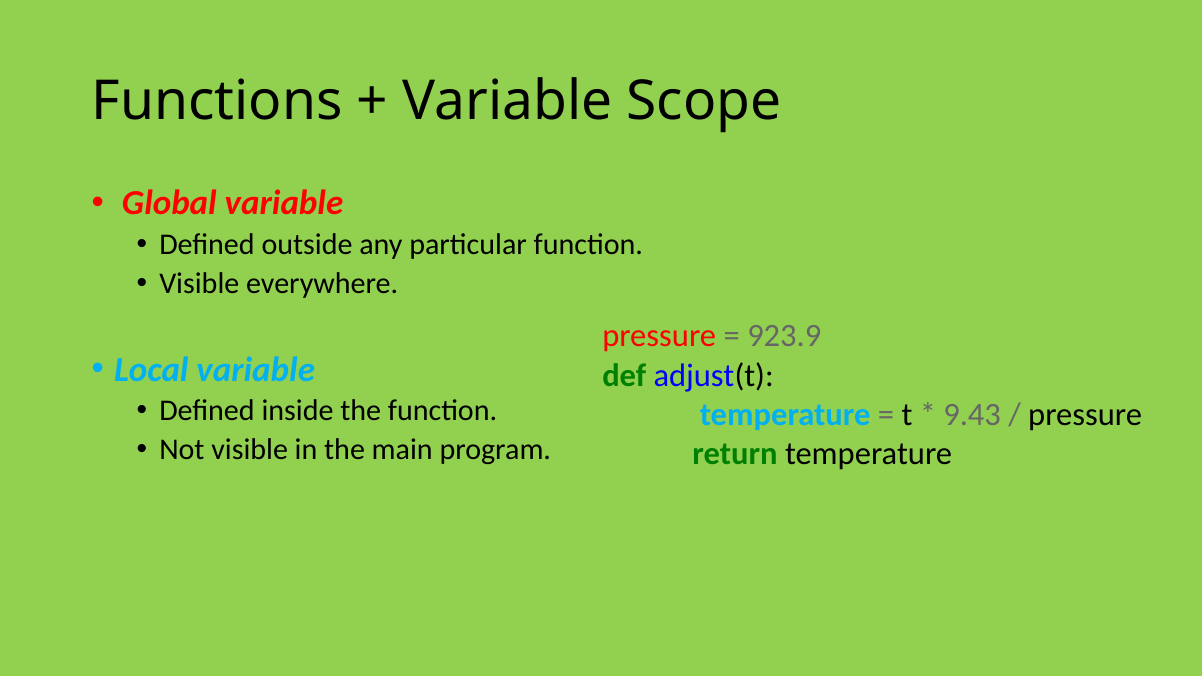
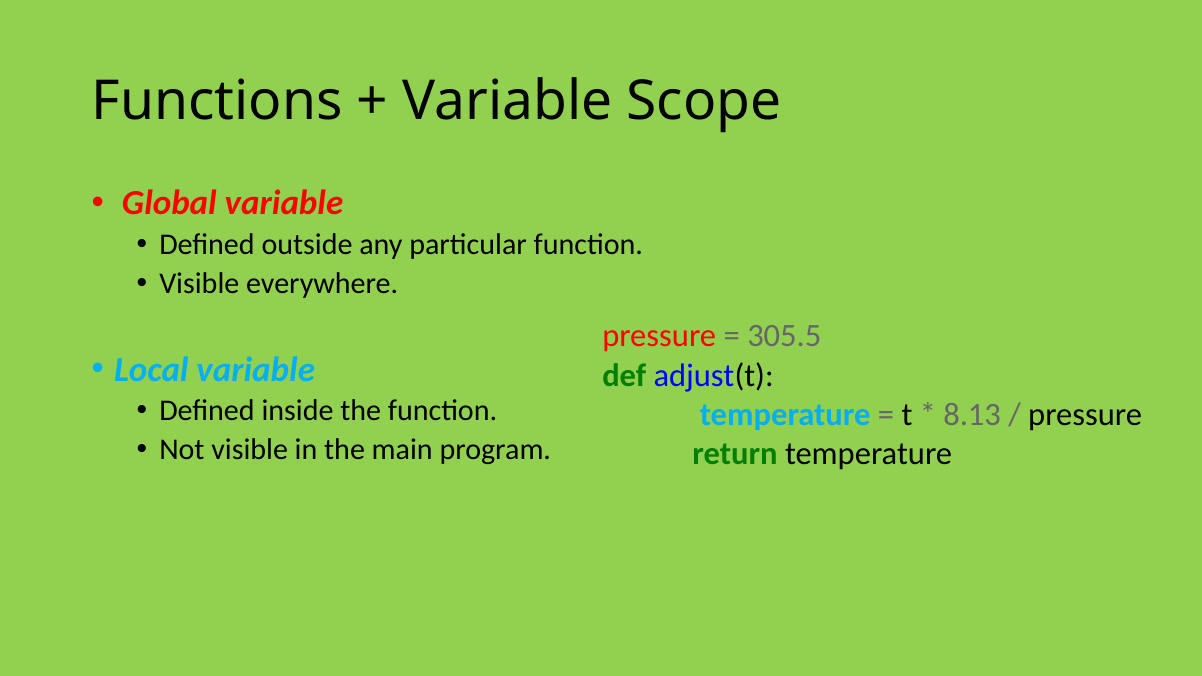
923.9: 923.9 -> 305.5
9.43: 9.43 -> 8.13
